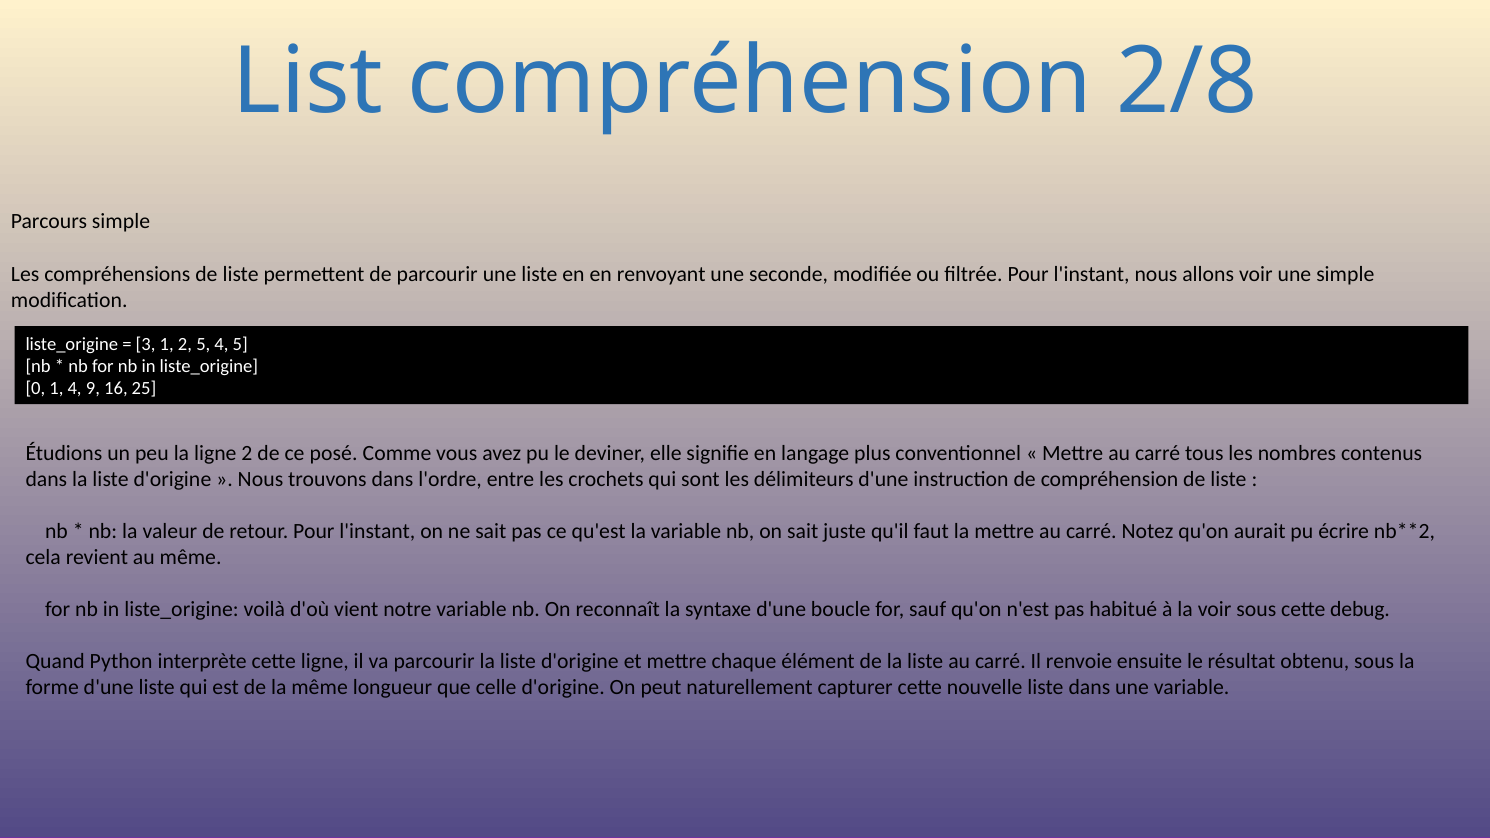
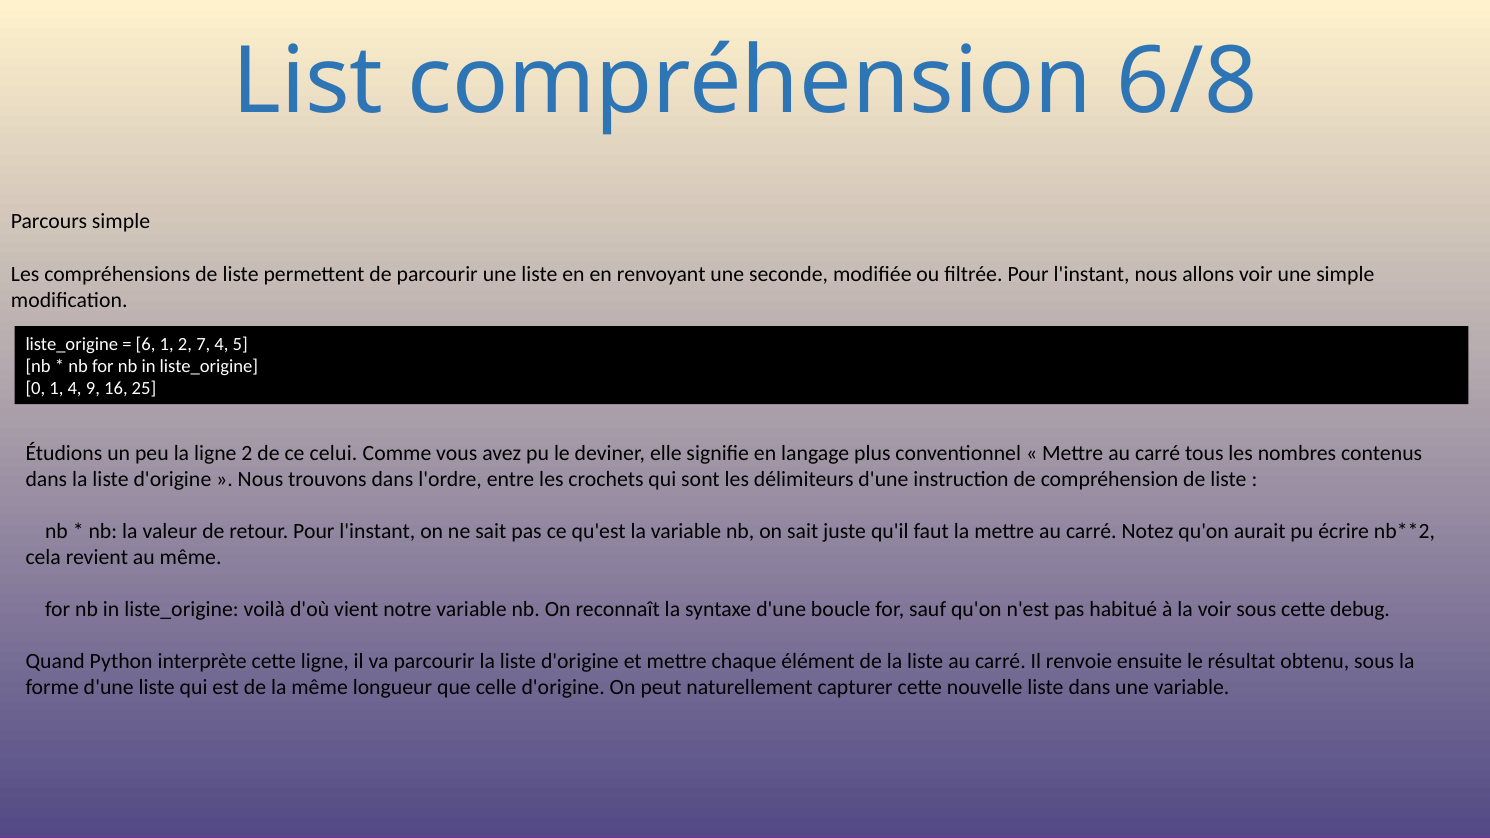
2/8: 2/8 -> 6/8
3: 3 -> 6
2 5: 5 -> 7
posé: posé -> celui
